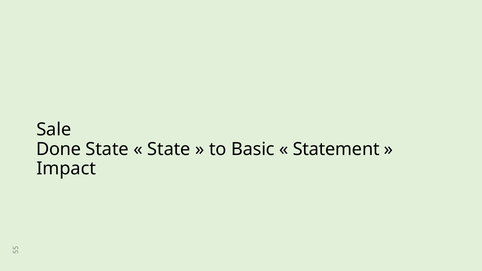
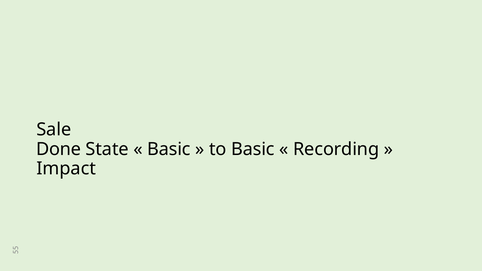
State at (169, 149): State -> Basic
Statement: Statement -> Recording
